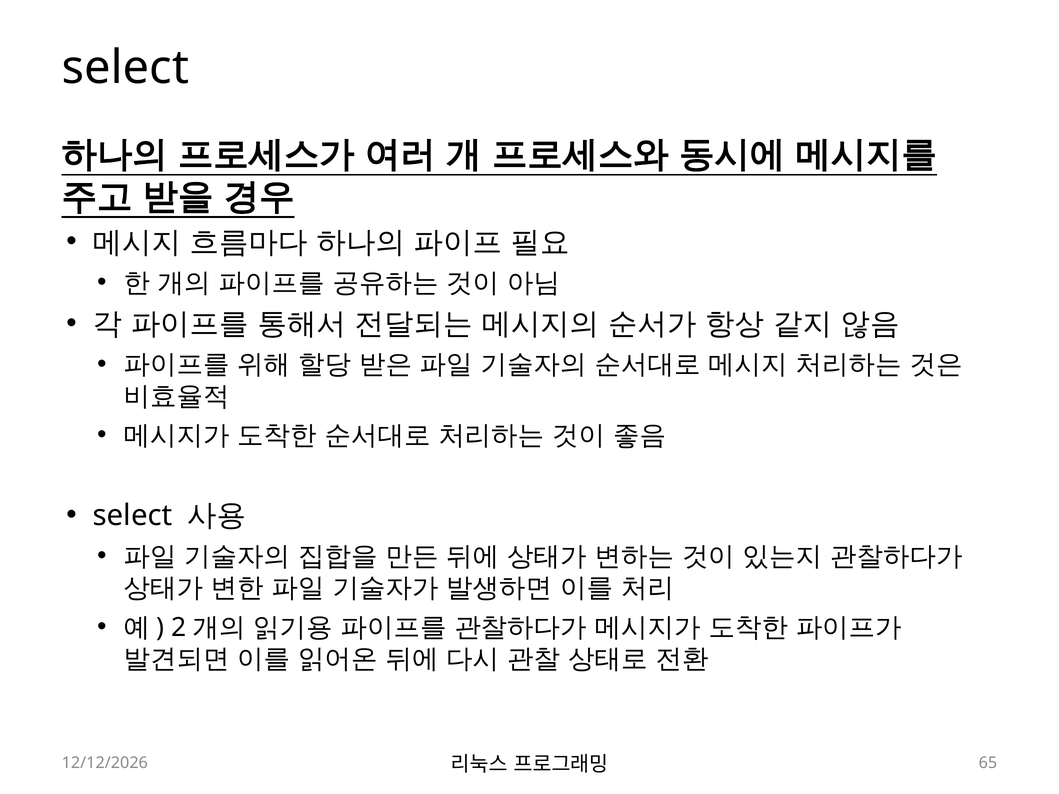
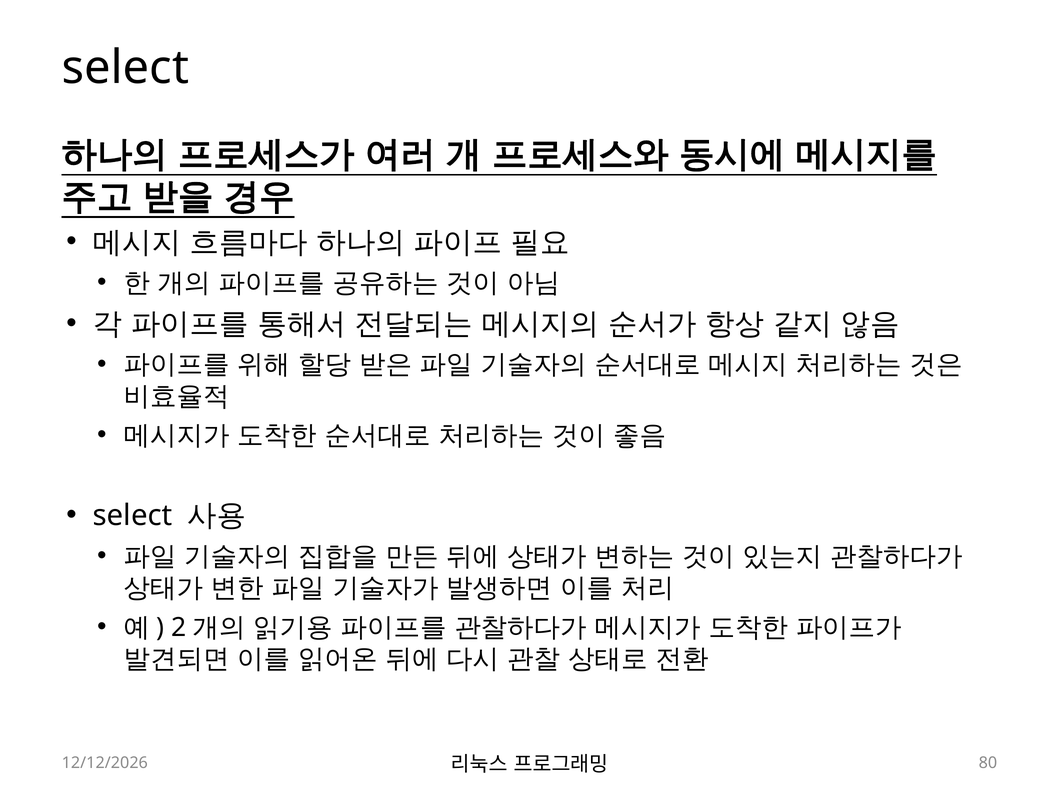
65: 65 -> 80
